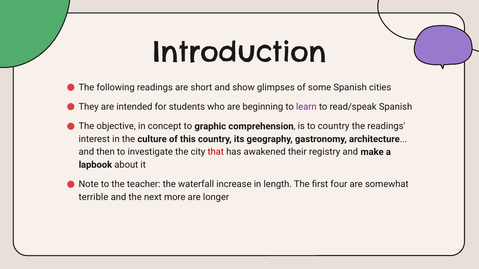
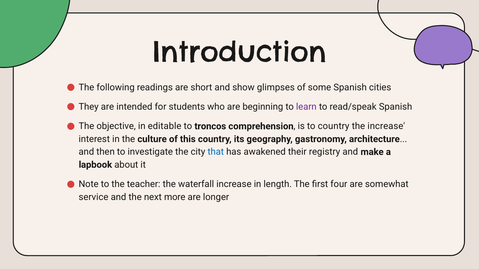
concept: concept -> editable
graphic: graphic -> troncos
the readings: readings -> increase
that colour: red -> blue
terrible: terrible -> service
